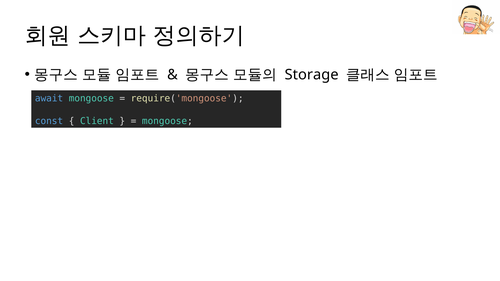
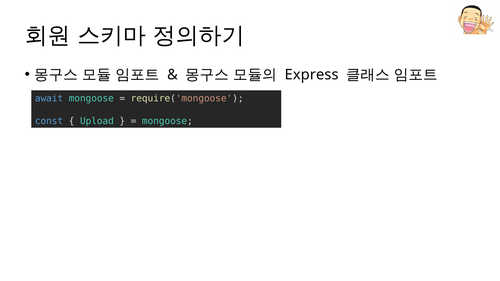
Storage: Storage -> Express
Client: Client -> Upload
